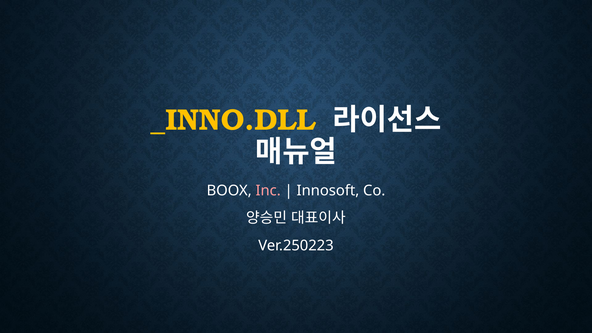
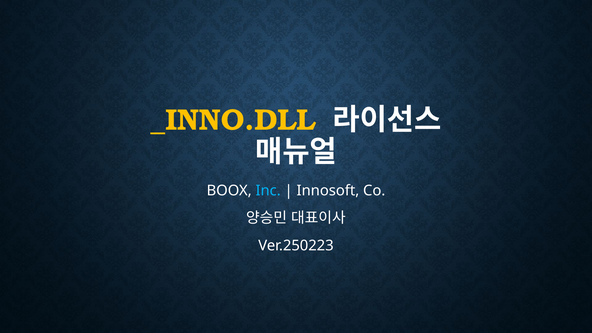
Inc colour: pink -> light blue
